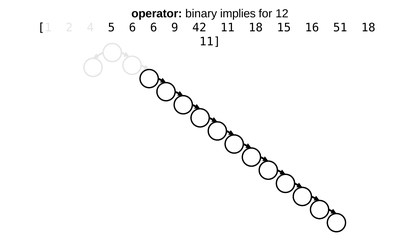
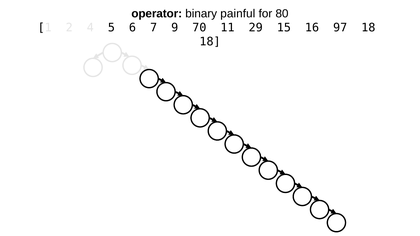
implies: implies -> painful
12: 12 -> 80
6 6: 6 -> 7
42: 42 -> 70
11 18: 18 -> 29
16 51: 51 -> 97
11 at (210, 42): 11 -> 18
